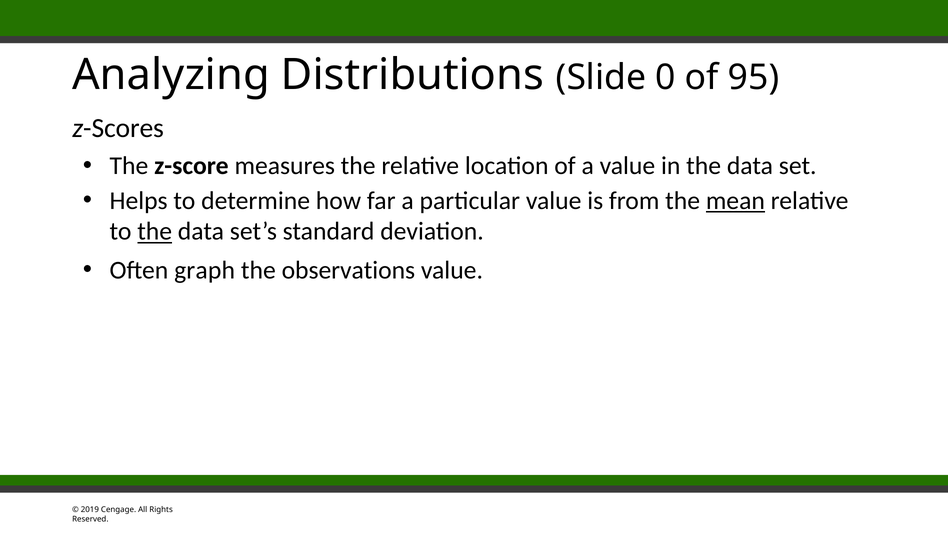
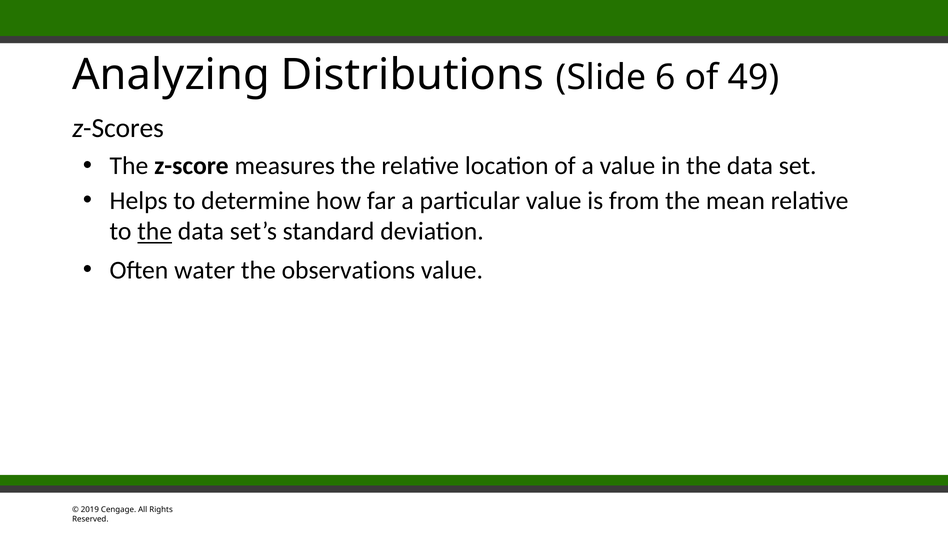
0: 0 -> 6
95: 95 -> 49
mean underline: present -> none
graph: graph -> water
